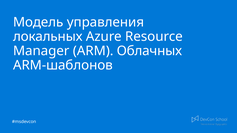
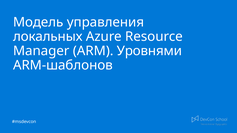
Облачных: Облачных -> Уровнями
